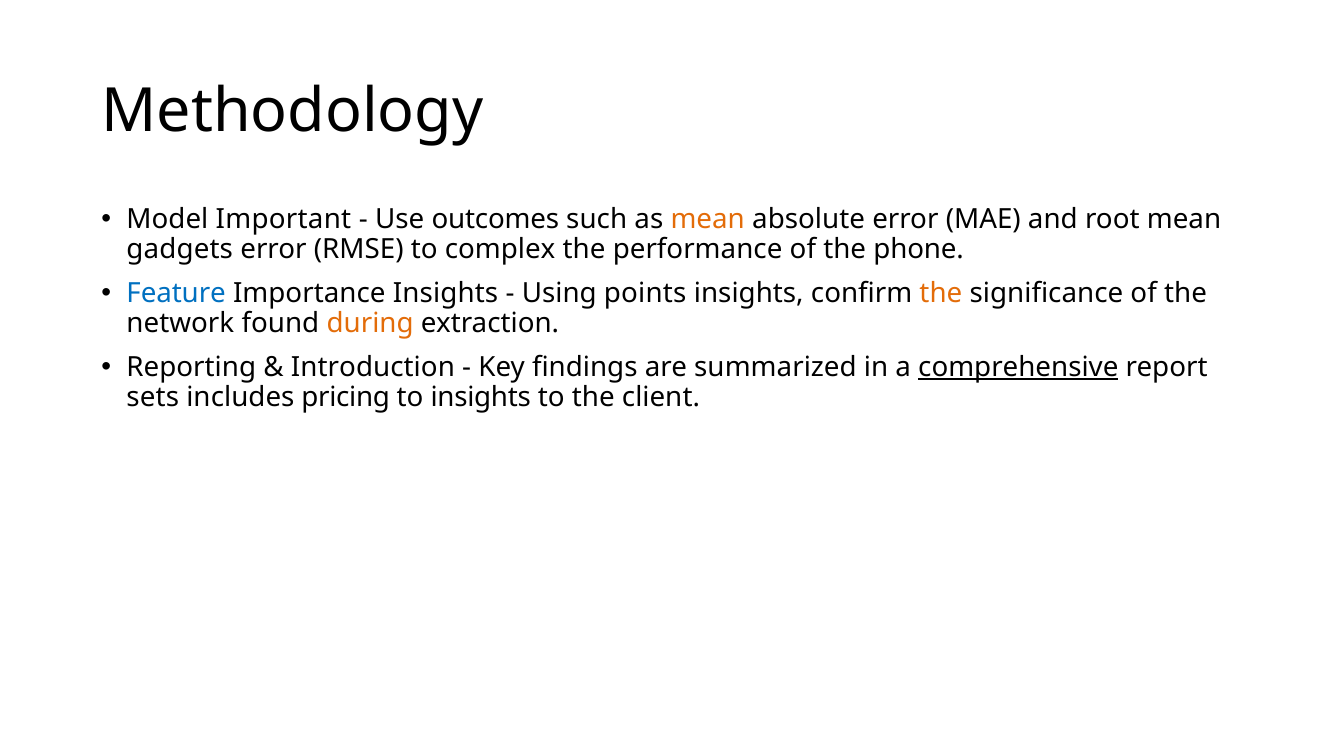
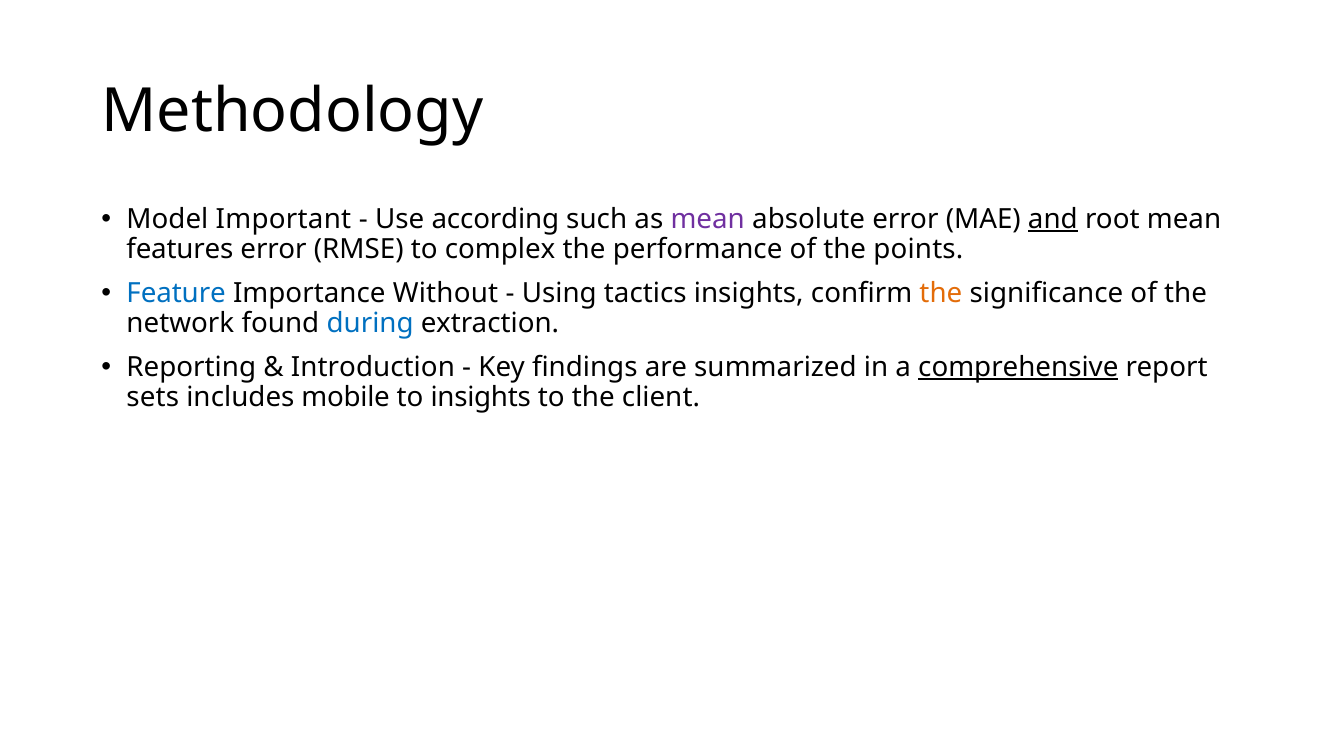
outcomes: outcomes -> according
mean at (708, 219) colour: orange -> purple
and underline: none -> present
gadgets: gadgets -> features
phone: phone -> points
Importance Insights: Insights -> Without
points: points -> tactics
during colour: orange -> blue
pricing: pricing -> mobile
